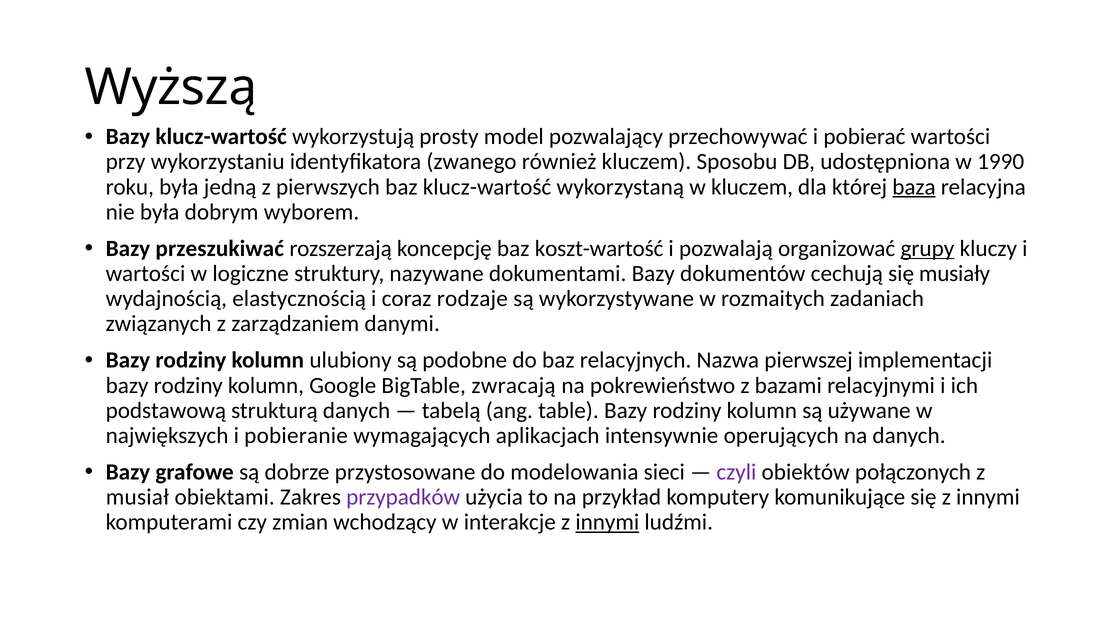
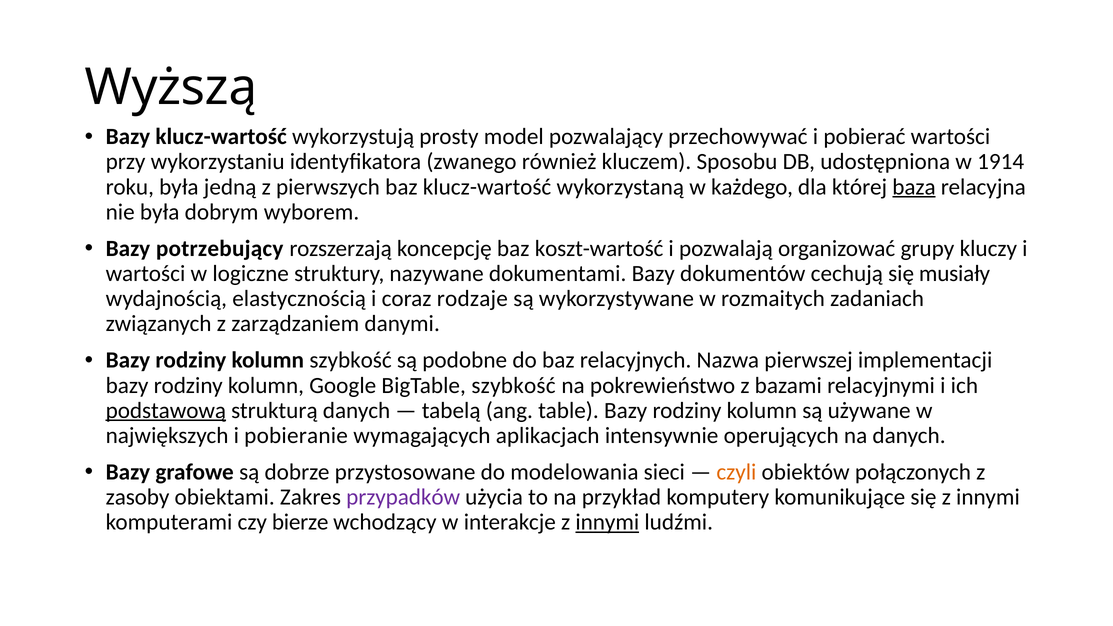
1990: 1990 -> 1914
w kluczem: kluczem -> każdego
przeszukiwać: przeszukiwać -> potrzebujący
grupy underline: present -> none
kolumn ulubiony: ulubiony -> szybkość
BigTable zwracają: zwracają -> szybkość
podstawową underline: none -> present
czyli colour: purple -> orange
musiał: musiał -> zasoby
zmian: zmian -> bierze
